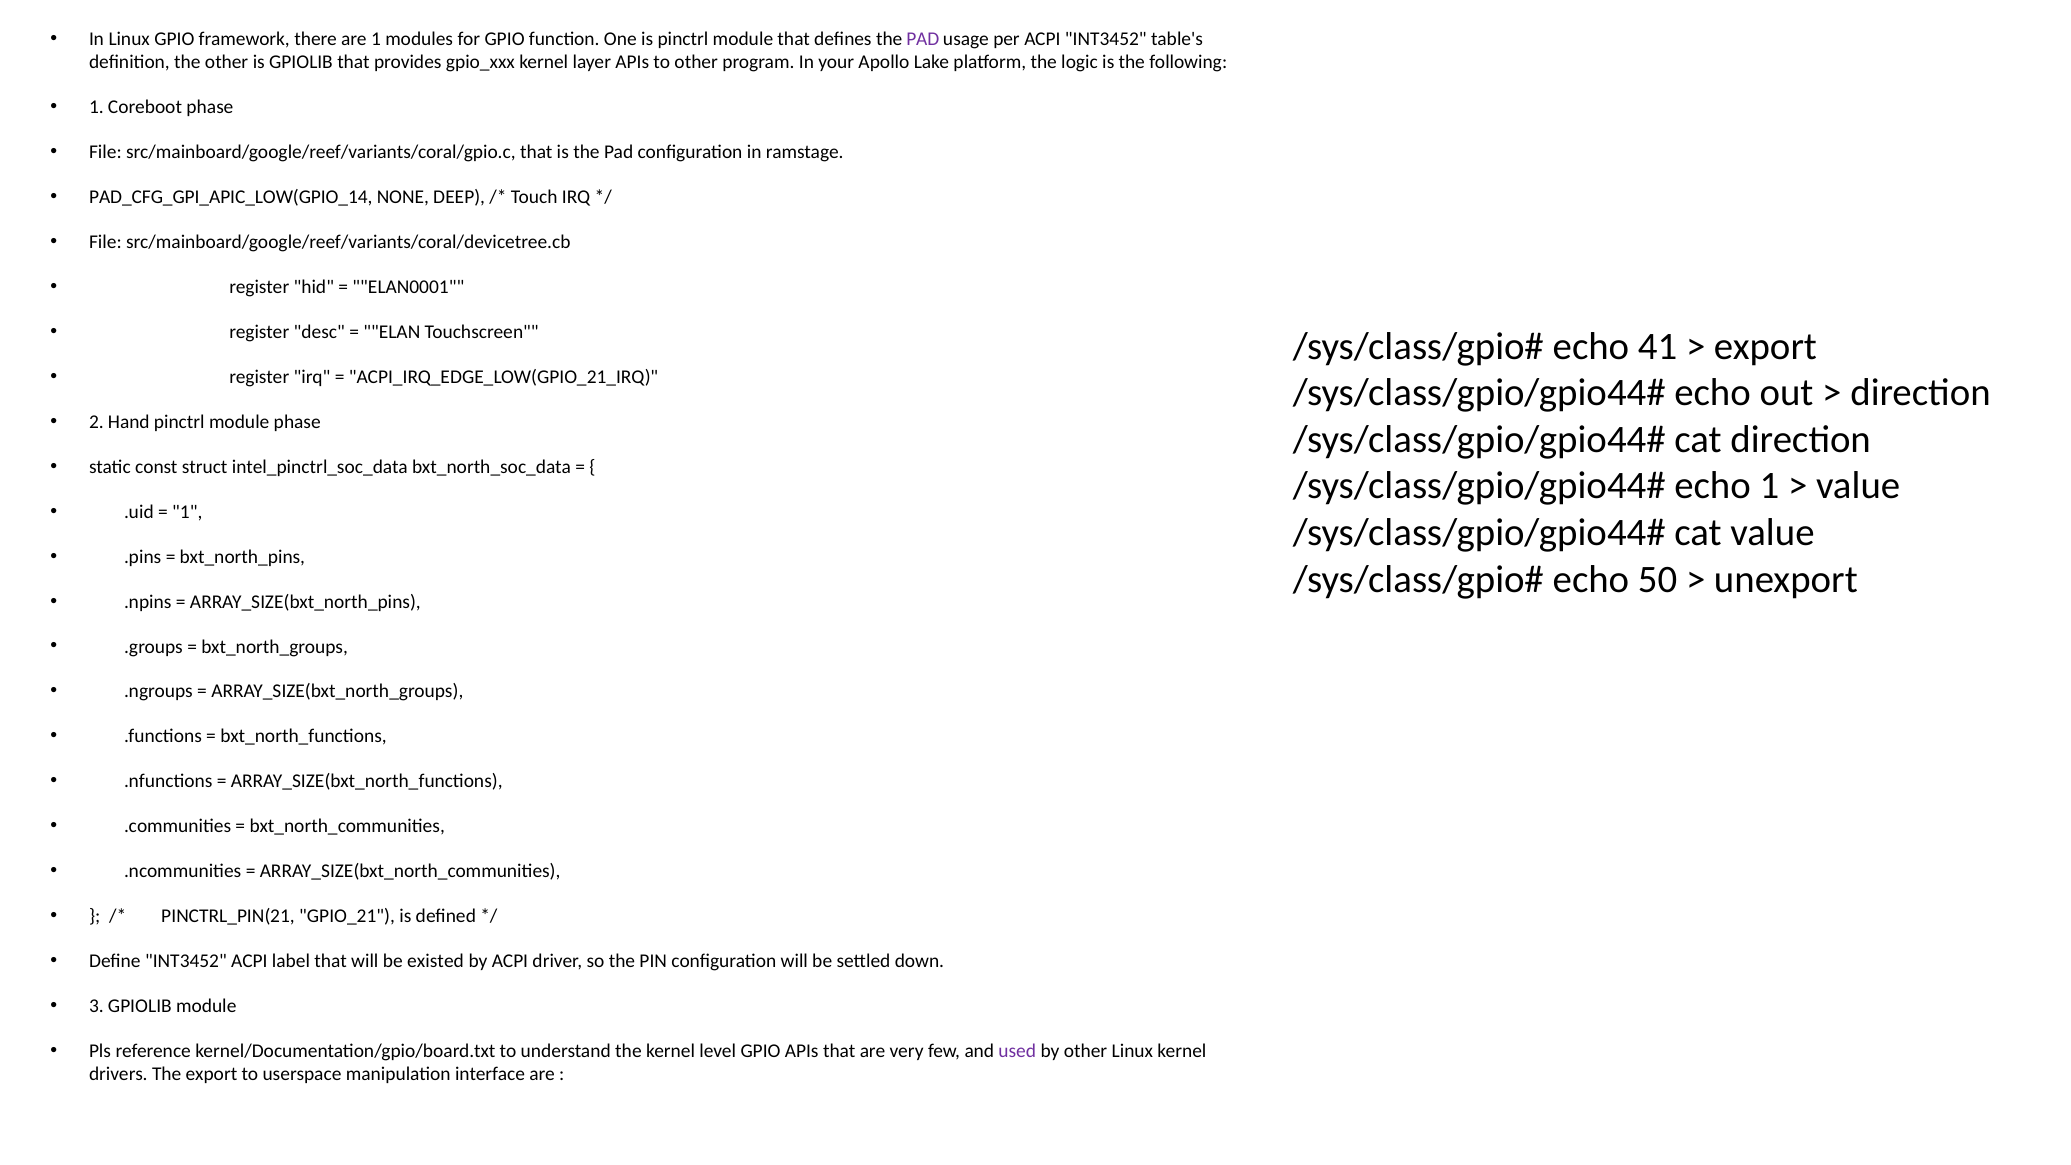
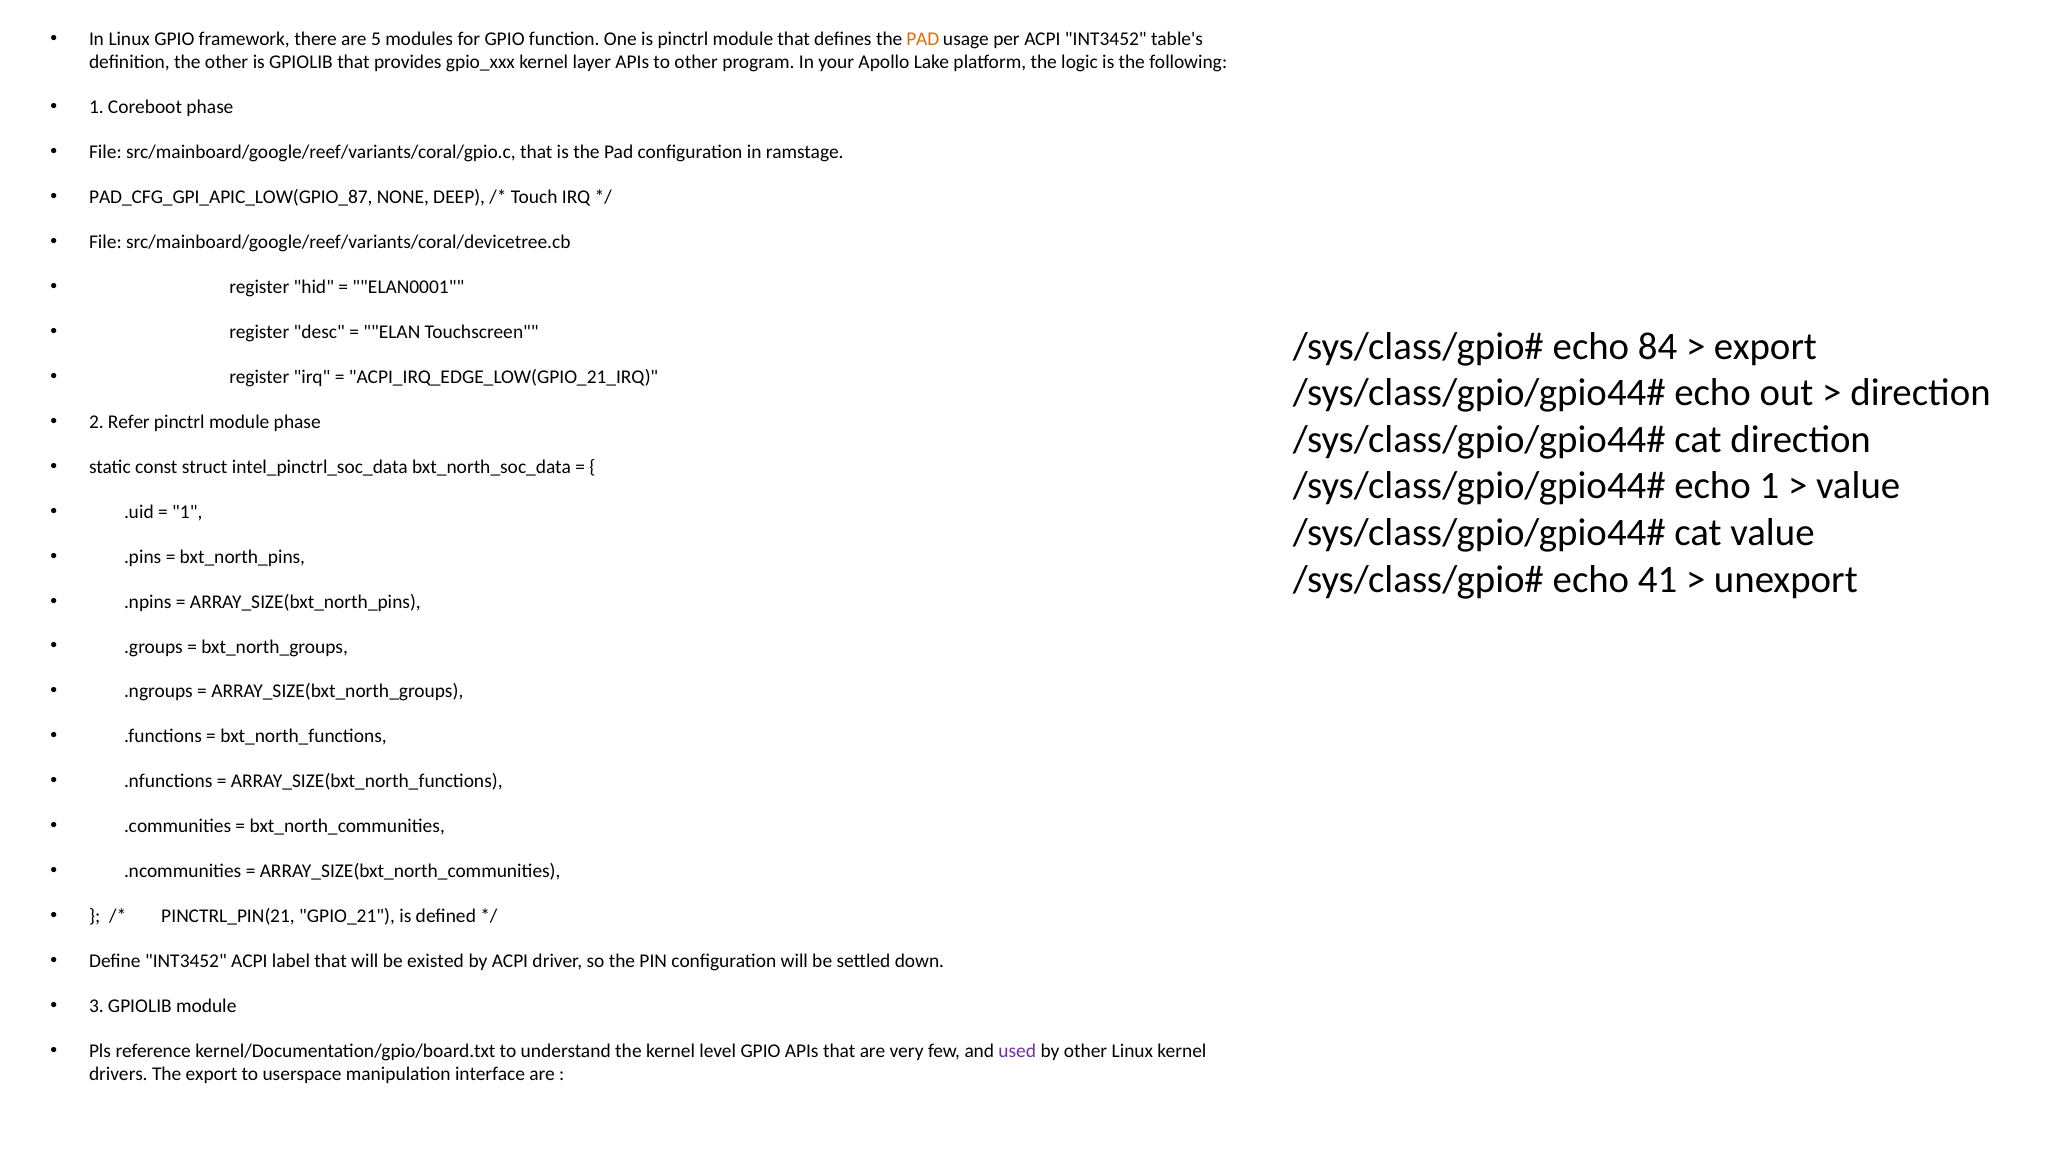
are 1: 1 -> 5
PAD at (923, 39) colour: purple -> orange
PAD_CFG_GPI_APIC_LOW(GPIO_14: PAD_CFG_GPI_APIC_LOW(GPIO_14 -> PAD_CFG_GPI_APIC_LOW(GPIO_87
41: 41 -> 84
Hand: Hand -> Refer
50: 50 -> 41
